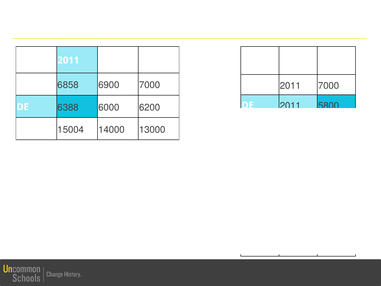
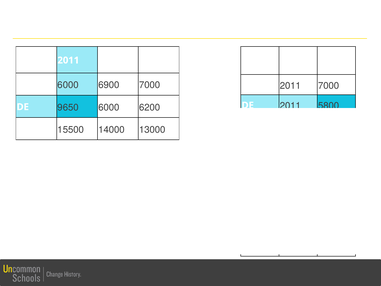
FR 6858: 6858 -> 6000
6388: 6388 -> 9650
15004: 15004 -> 15500
